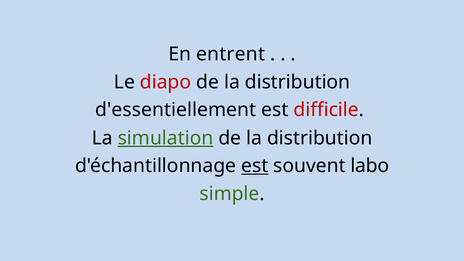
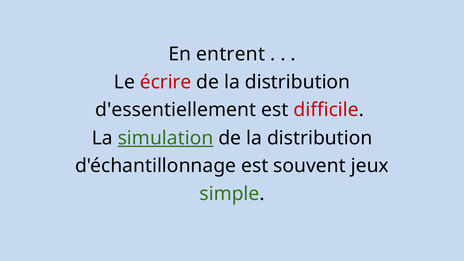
diapo: diapo -> écrire
est at (255, 166) underline: present -> none
labo: labo -> jeux
